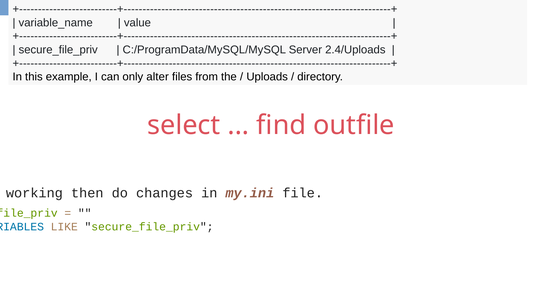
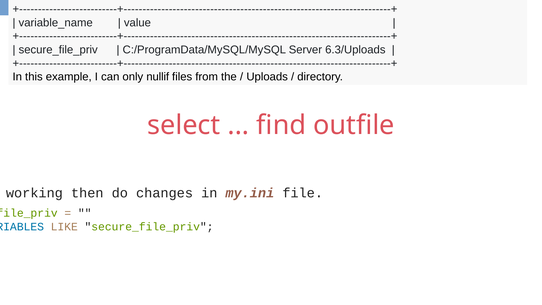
2.4/Uploads: 2.4/Uploads -> 6.3/Uploads
alter: alter -> nullif
